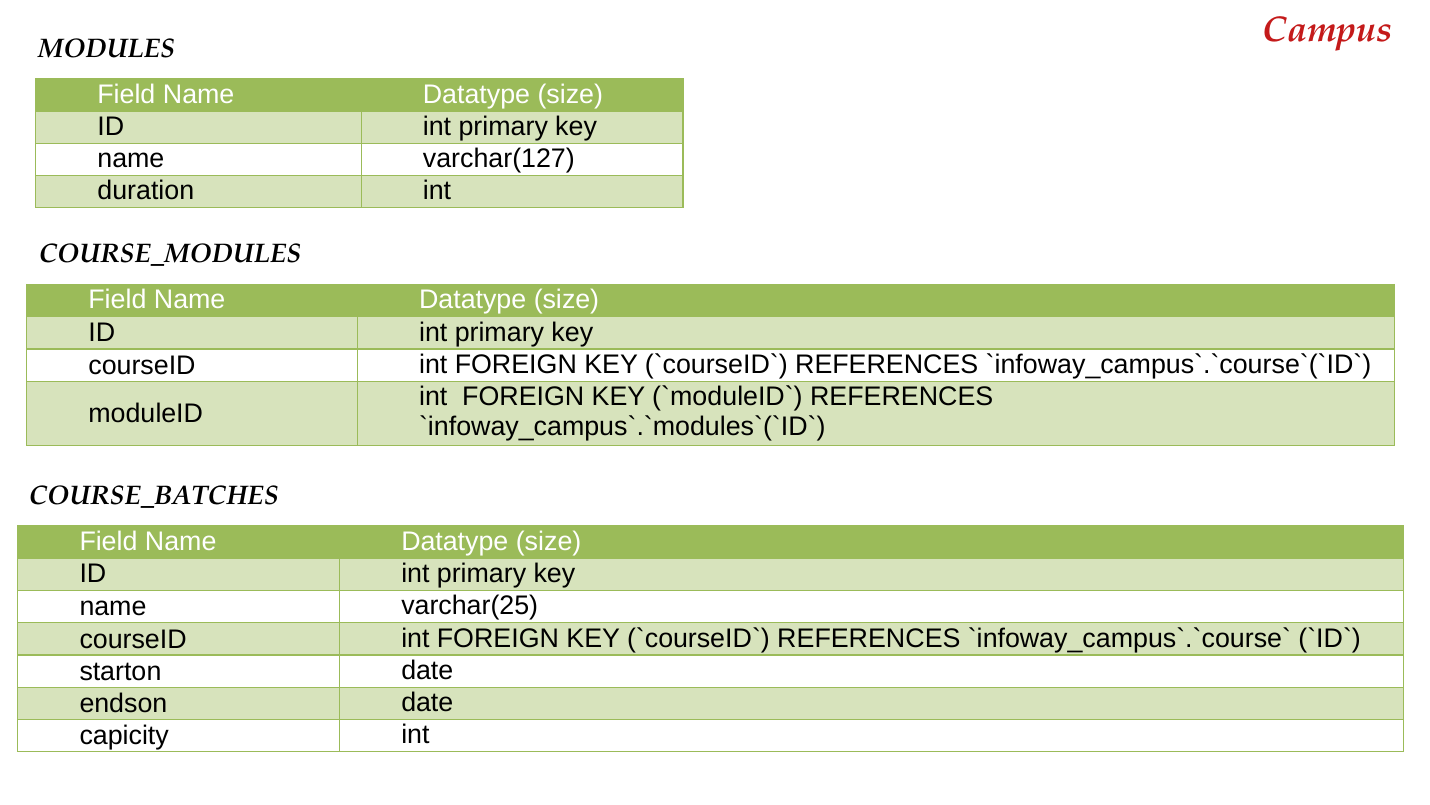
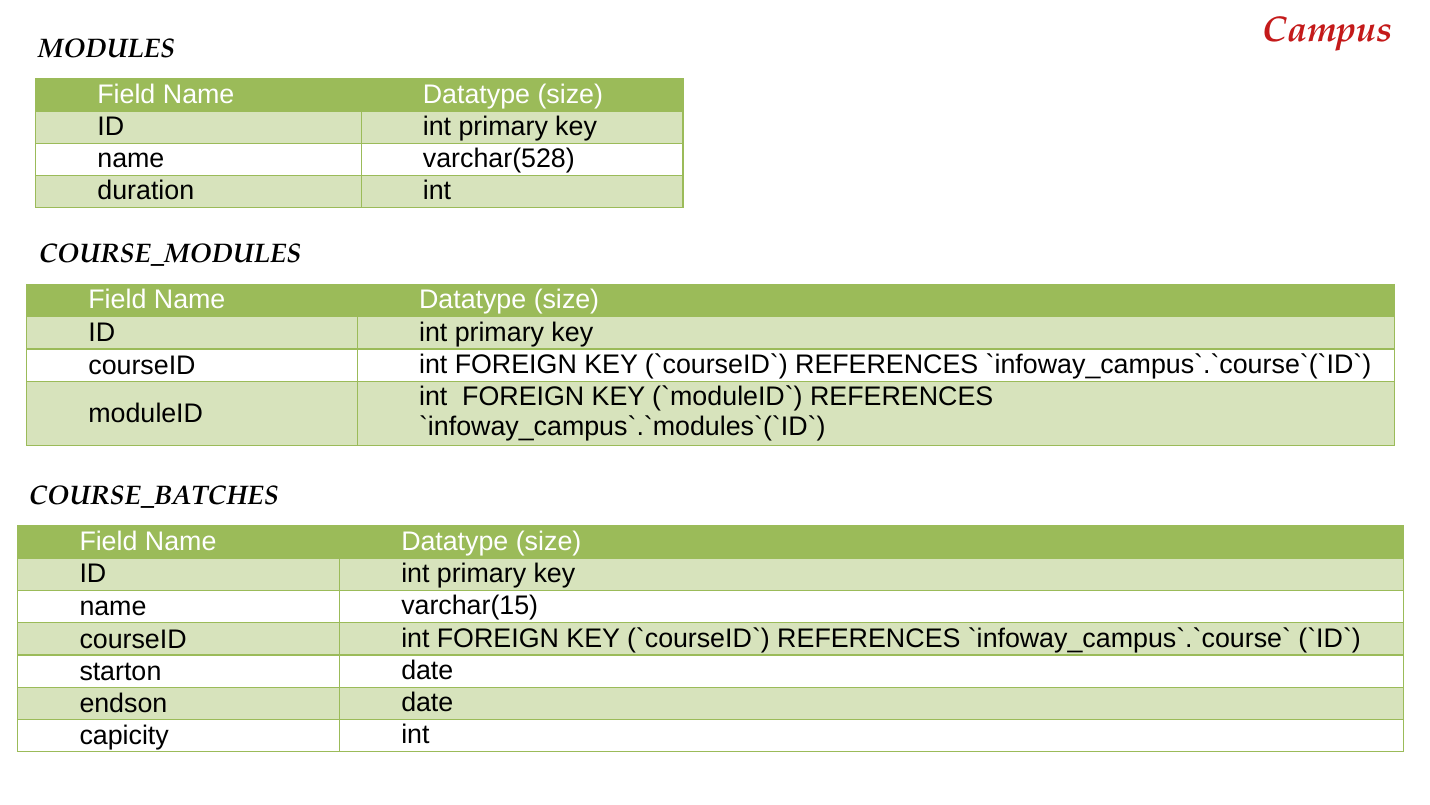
varchar(127: varchar(127 -> varchar(528
varchar(25: varchar(25 -> varchar(15
